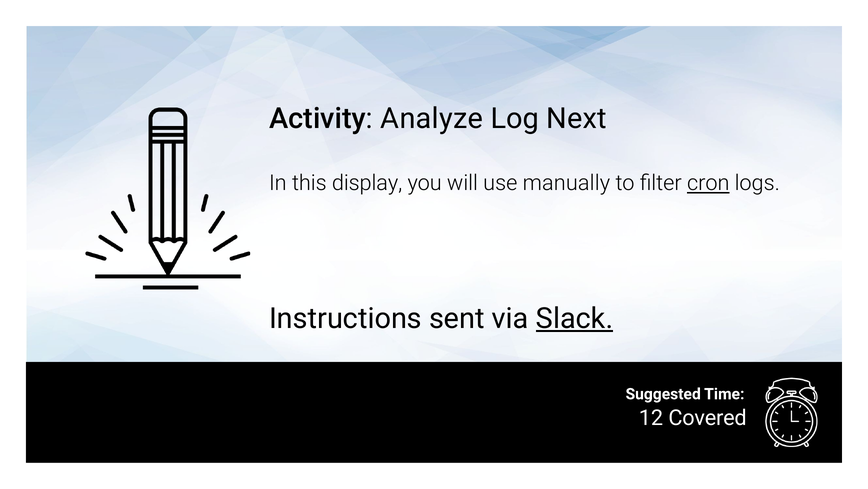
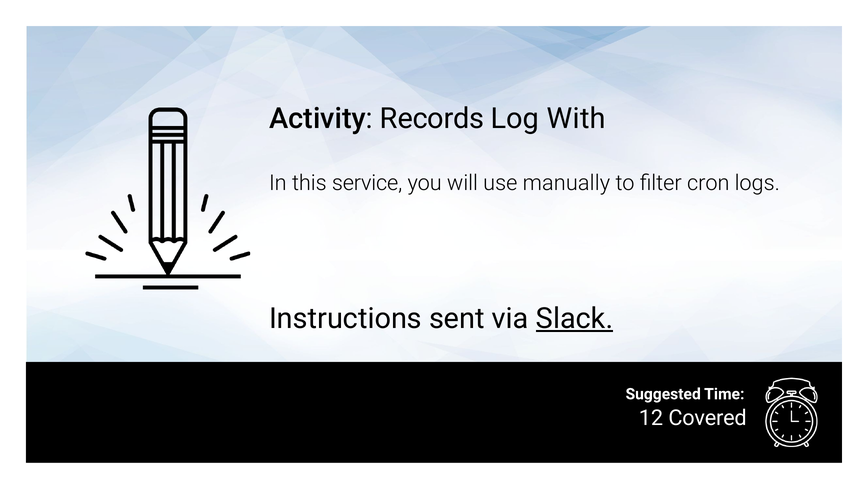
Analyze: Analyze -> Records
Next: Next -> With
display: display -> service
cron underline: present -> none
